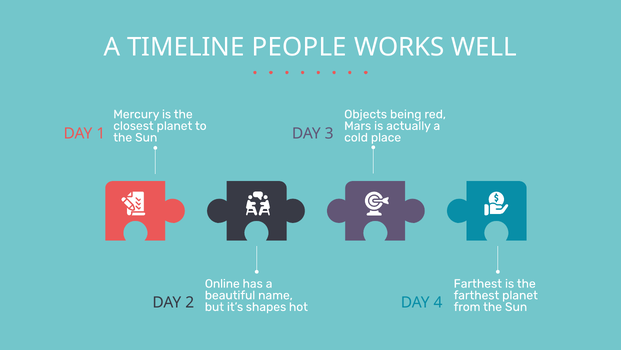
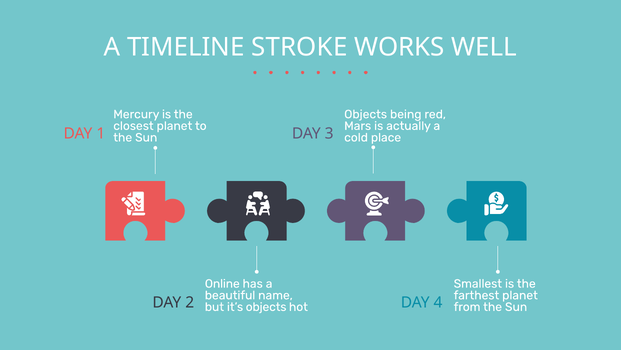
PEOPLE: PEOPLE -> STROKE
Farthest at (478, 283): Farthest -> Smallest
it’s shapes: shapes -> objects
